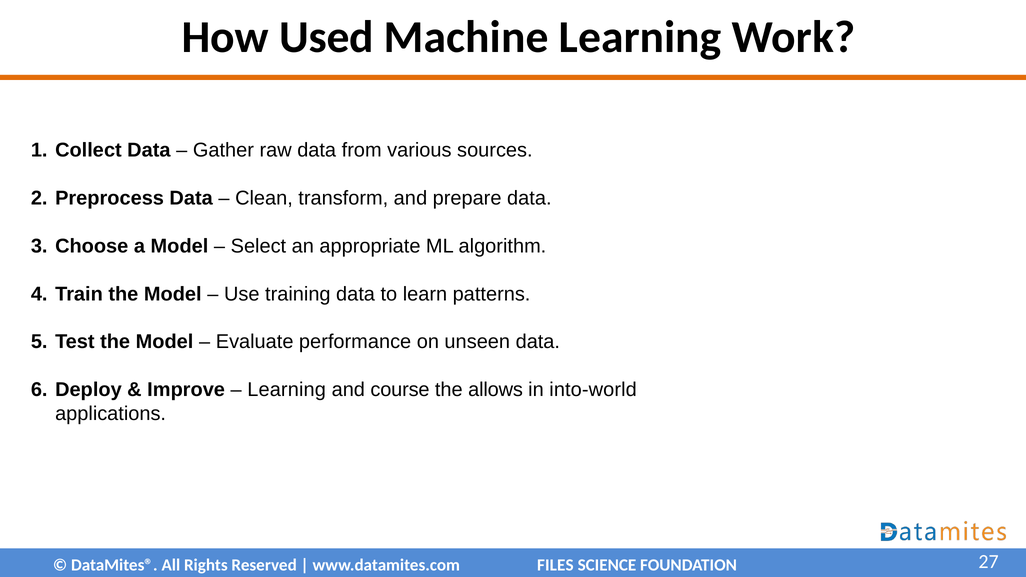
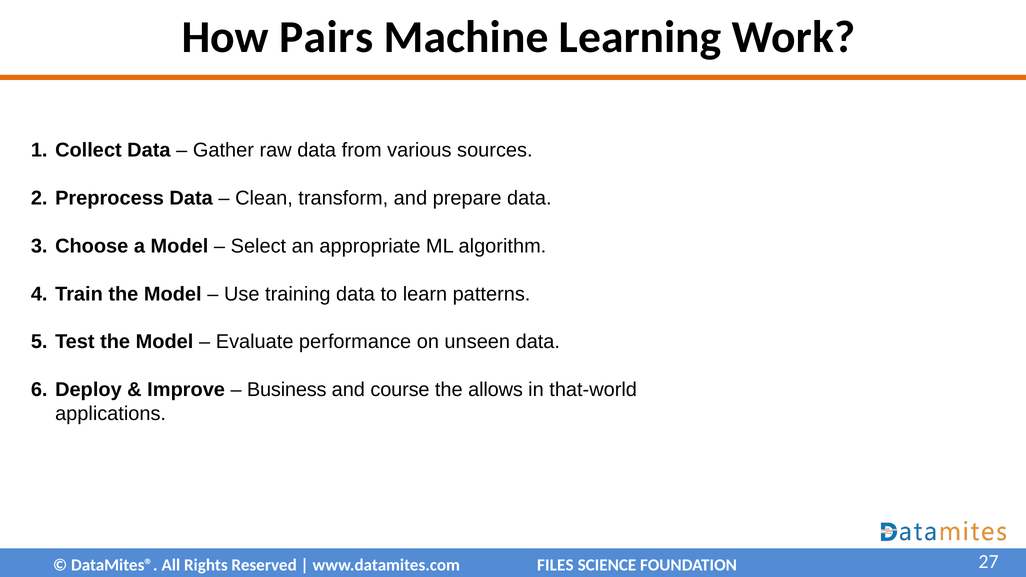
Used: Used -> Pairs
Learning at (287, 390): Learning -> Business
into-world: into-world -> that-world
